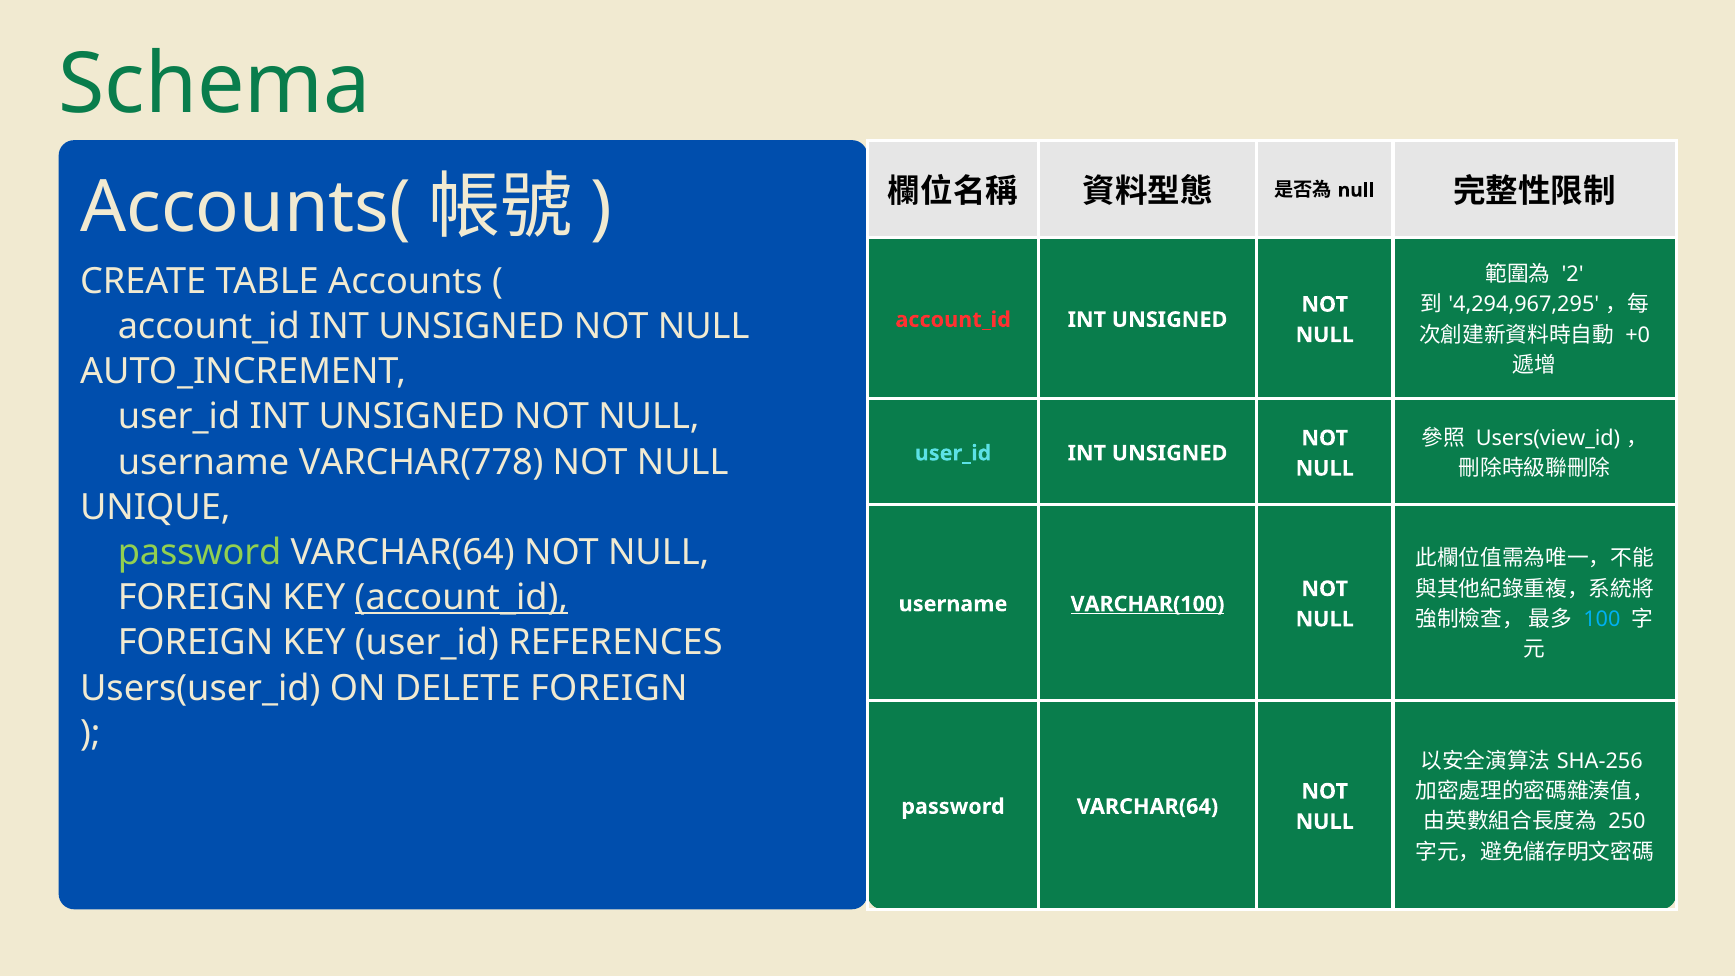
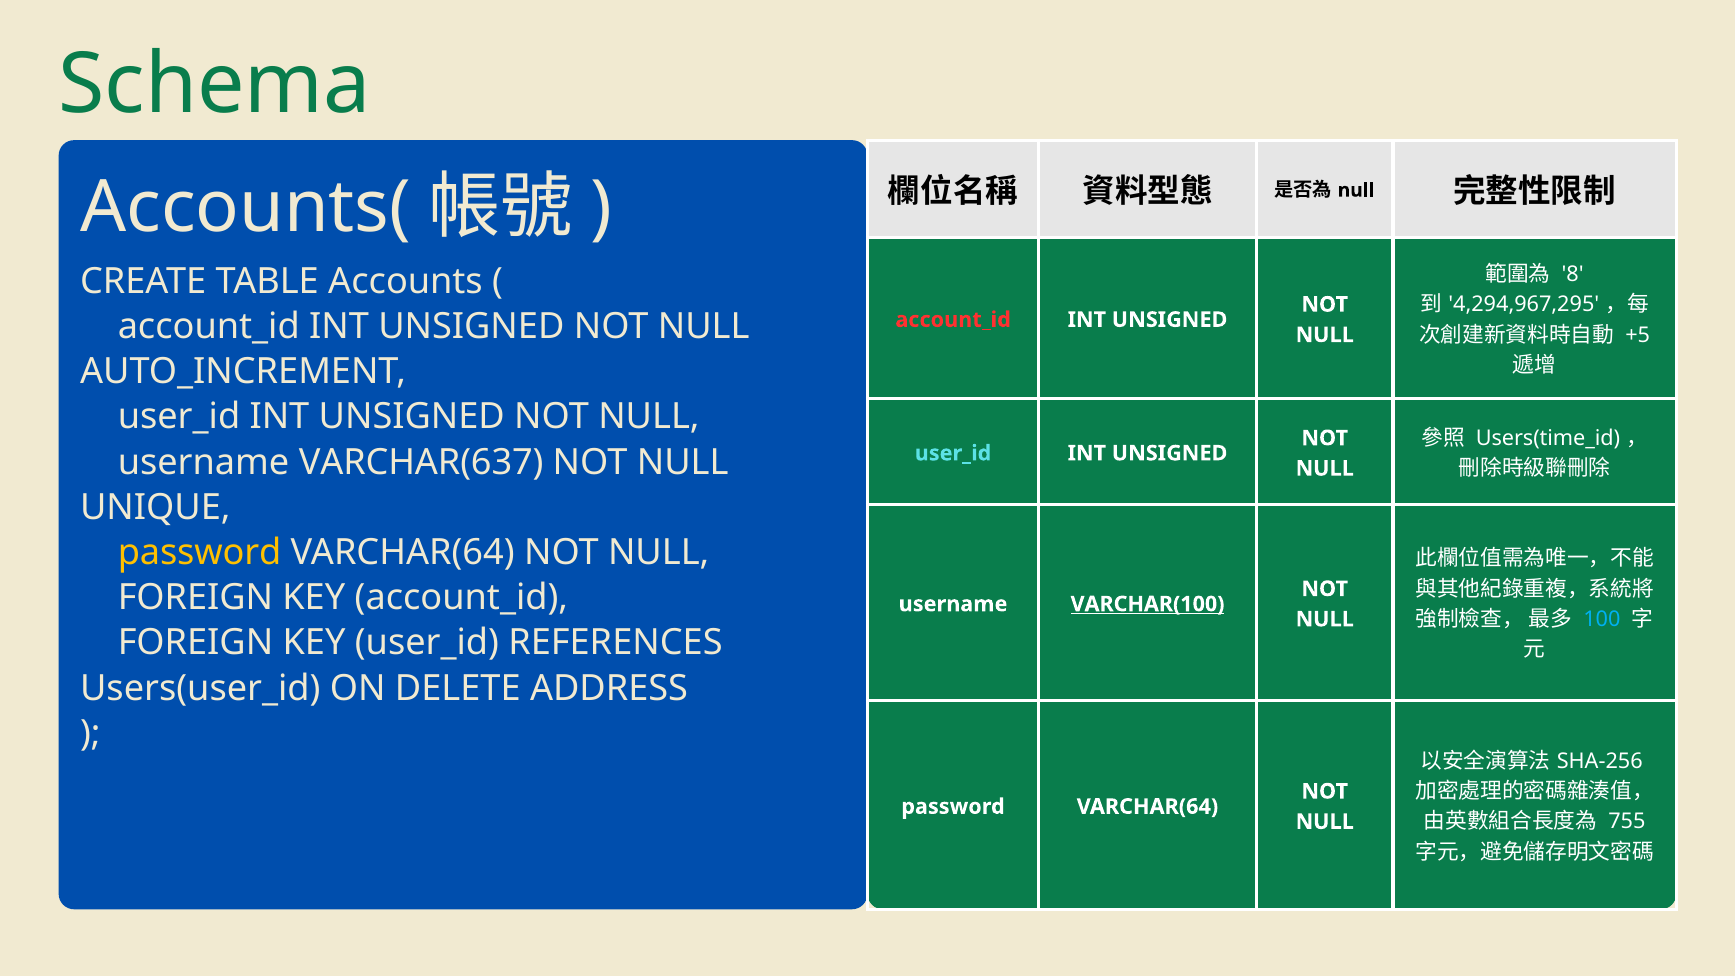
2: 2 -> 8
+0: +0 -> +5
Users(view_id: Users(view_id -> Users(time_id
VARCHAR(778: VARCHAR(778 -> VARCHAR(637
password at (200, 553) colour: light green -> yellow
account_id at (461, 598) underline: present -> none
DELETE FOREIGN: FOREIGN -> ADDRESS
250: 250 -> 755
